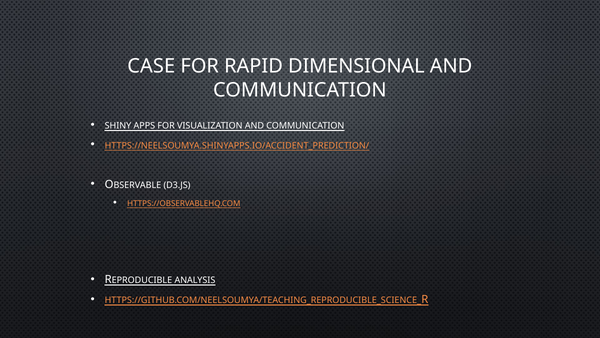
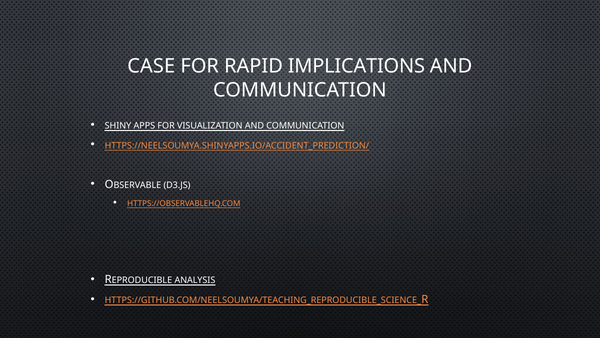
DIMENSIONAL: DIMENSIONAL -> IMPLICATIONS
